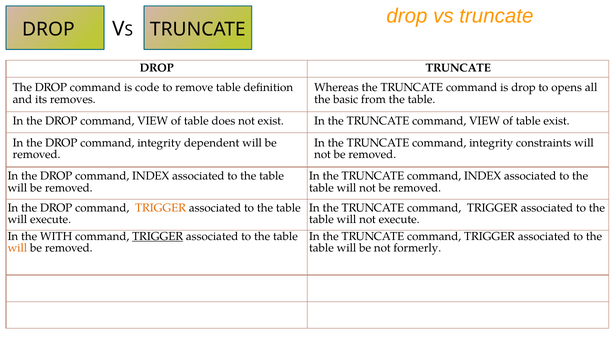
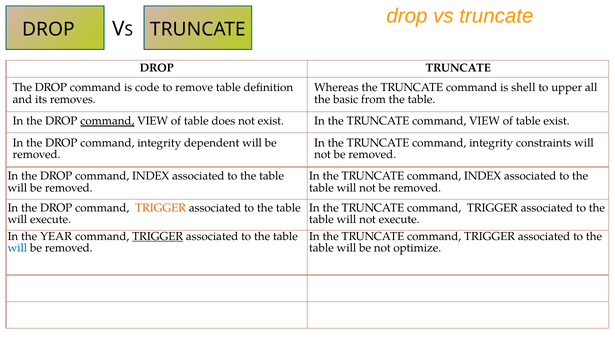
is drop: drop -> shell
opens: opens -> upper
command at (107, 121) underline: none -> present
WITH: WITH -> YEAR
will at (17, 248) colour: orange -> blue
formerly: formerly -> optimize
